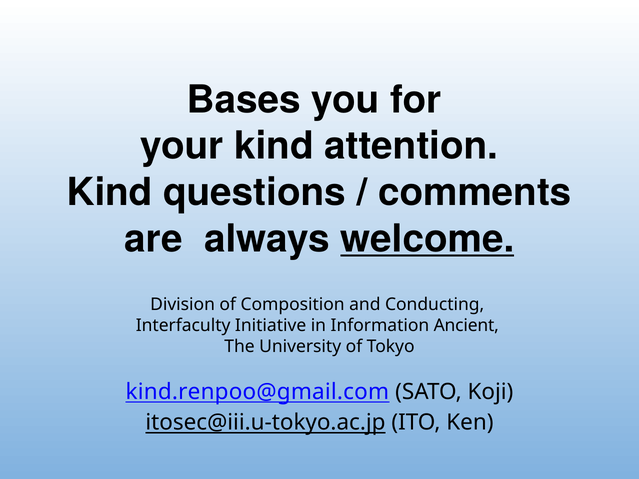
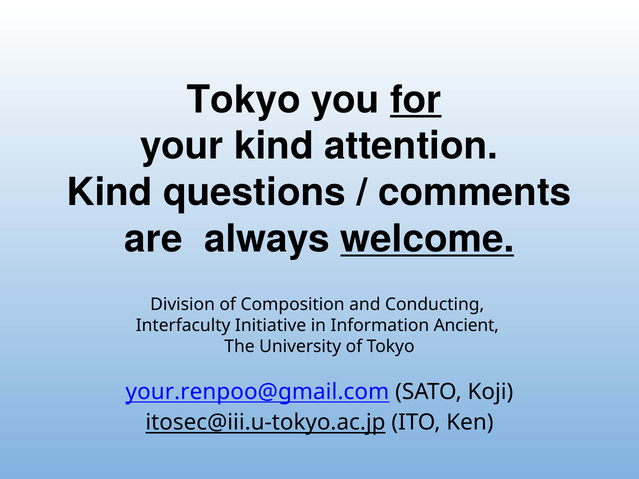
Bases at (244, 100): Bases -> Tokyo
for underline: none -> present
kind.renpoo@gmail.com: kind.renpoo@gmail.com -> your.renpoo@gmail.com
